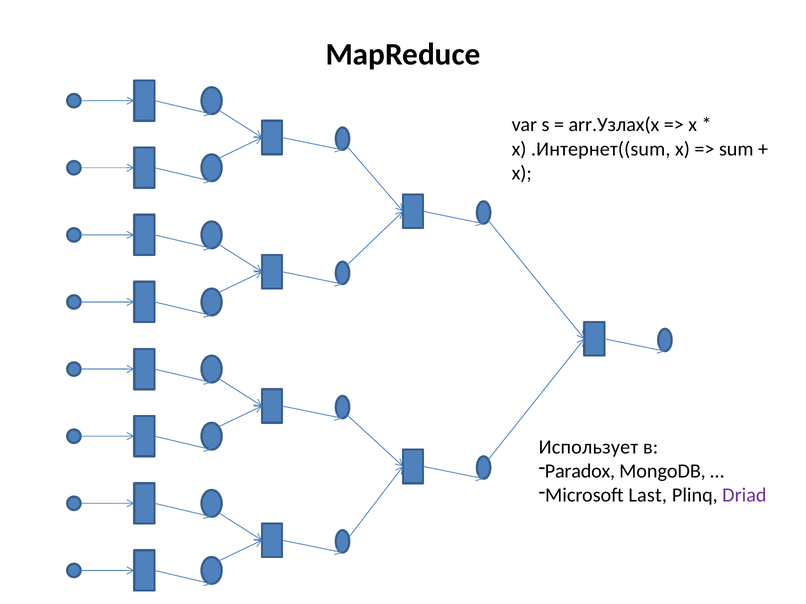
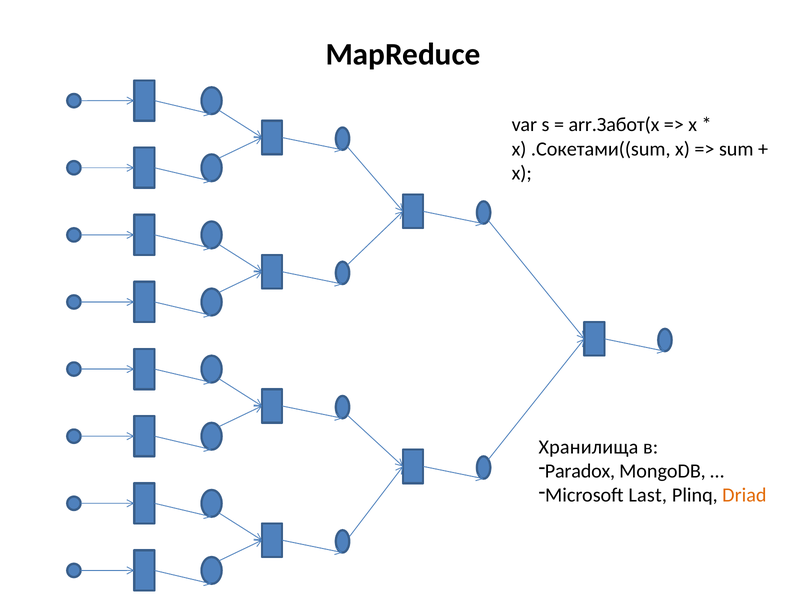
arr.Узлах(x: arr.Узлах(x -> arr.Забот(x
.Интернет((sum: .Интернет((sum -> .Сокетами((sum
Использует: Использует -> Хранилища
Driad colour: purple -> orange
